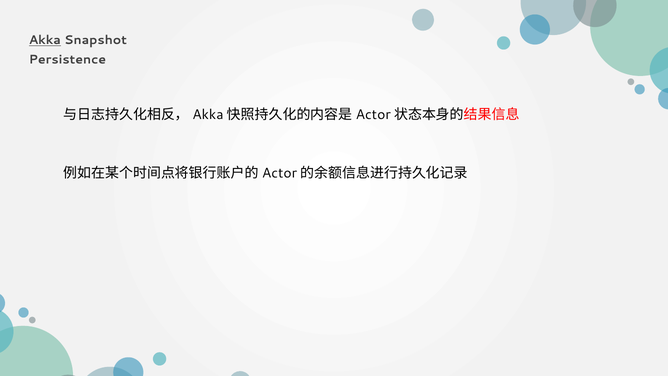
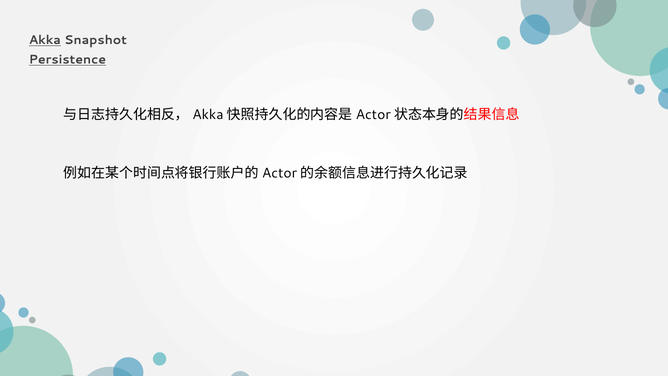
Persistence underline: none -> present
